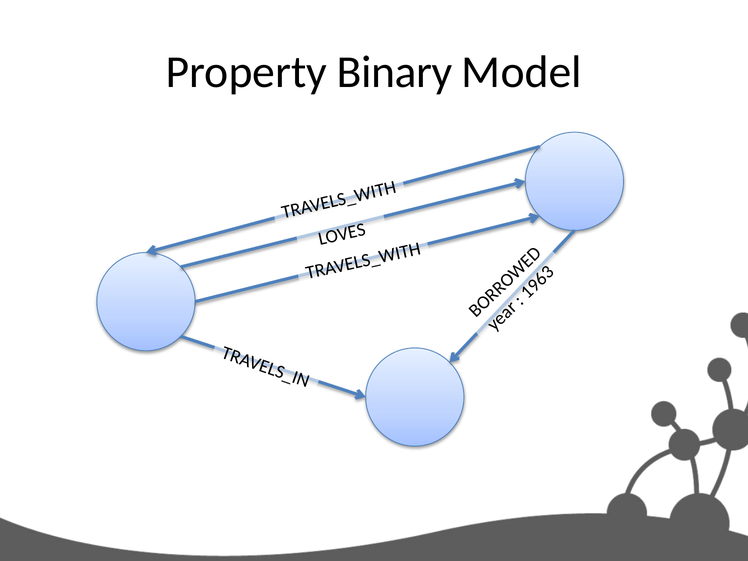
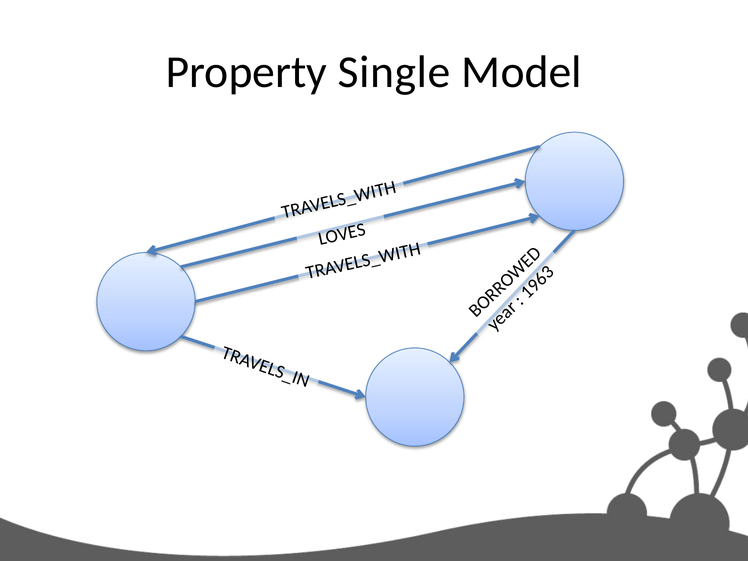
Binary: Binary -> Single
